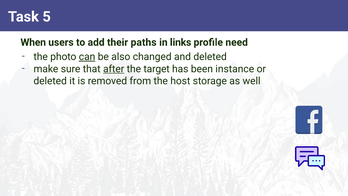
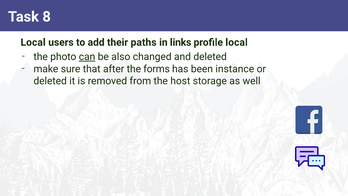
5: 5 -> 8
When at (33, 42): When -> Local
profile need: need -> local
after underline: present -> none
target: target -> forms
